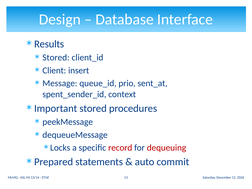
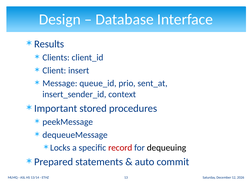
Stored at (56, 58): Stored -> Clients
spent_sender_id: spent_sender_id -> insert_sender_id
dequeuing colour: red -> black
